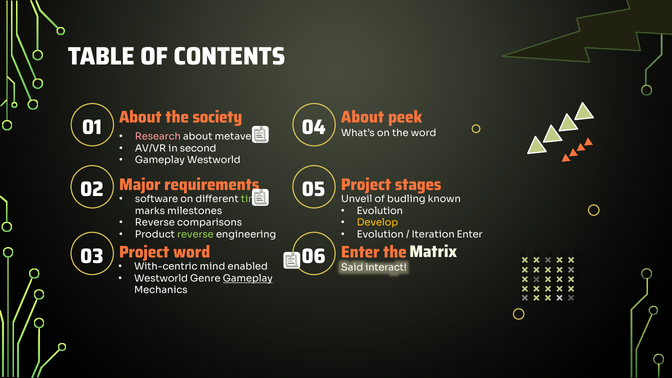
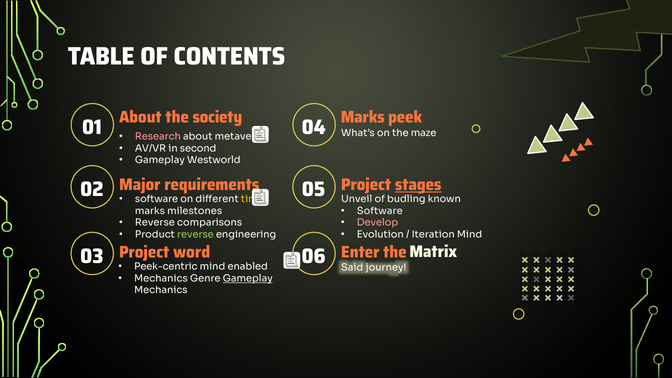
About at (363, 117): About -> Marks
the word: word -> maze
stages underline: none -> present
time colour: light green -> yellow
Evolution at (380, 211): Evolution -> Software
Develop colour: yellow -> pink
Iteration Enter: Enter -> Mind
With-centric: With-centric -> Peek-centric
interact: interact -> journey
Westworld at (161, 278): Westworld -> Mechanics
